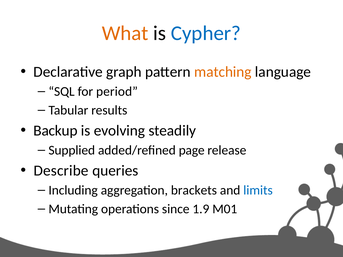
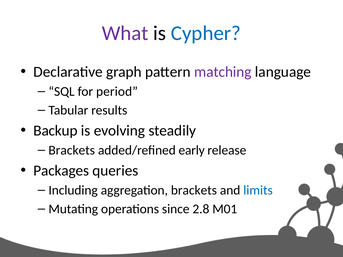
What colour: orange -> purple
matching colour: orange -> purple
Supplied at (72, 150): Supplied -> Brackets
page: page -> early
Describe: Describe -> Packages
1.9: 1.9 -> 2.8
